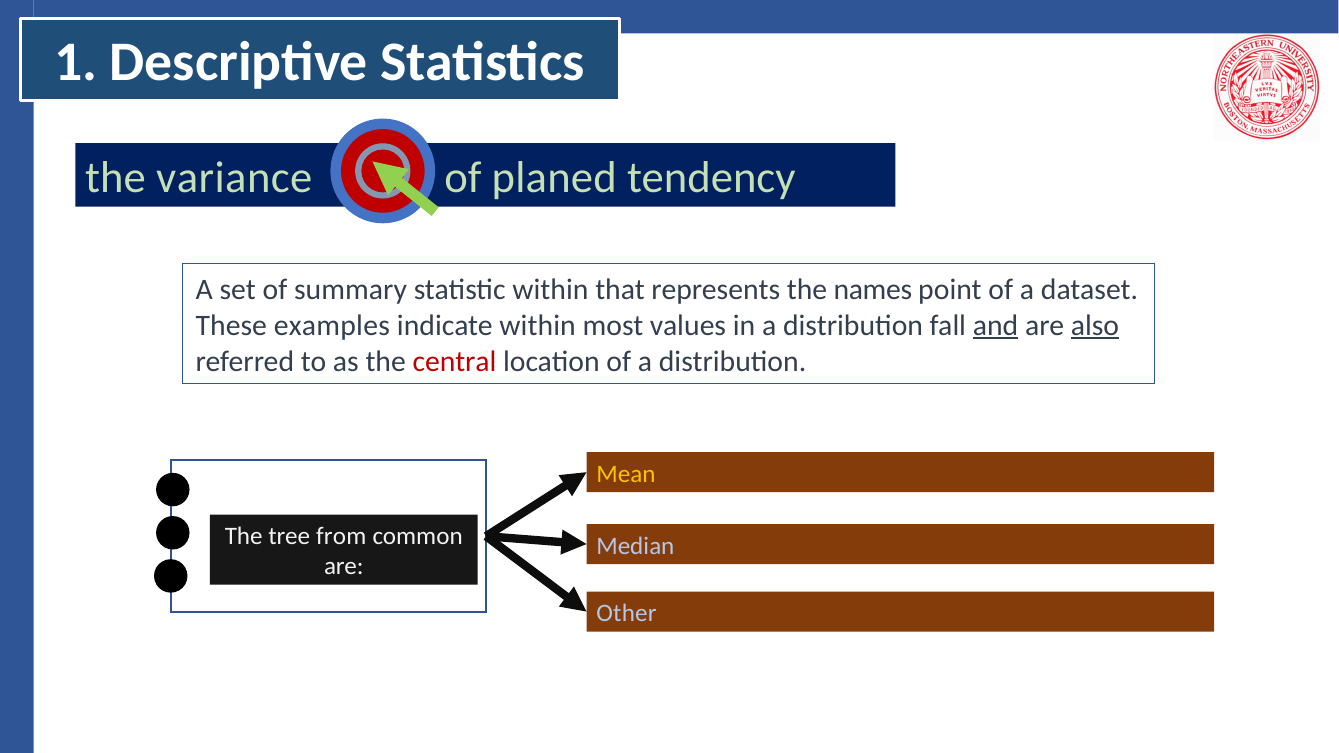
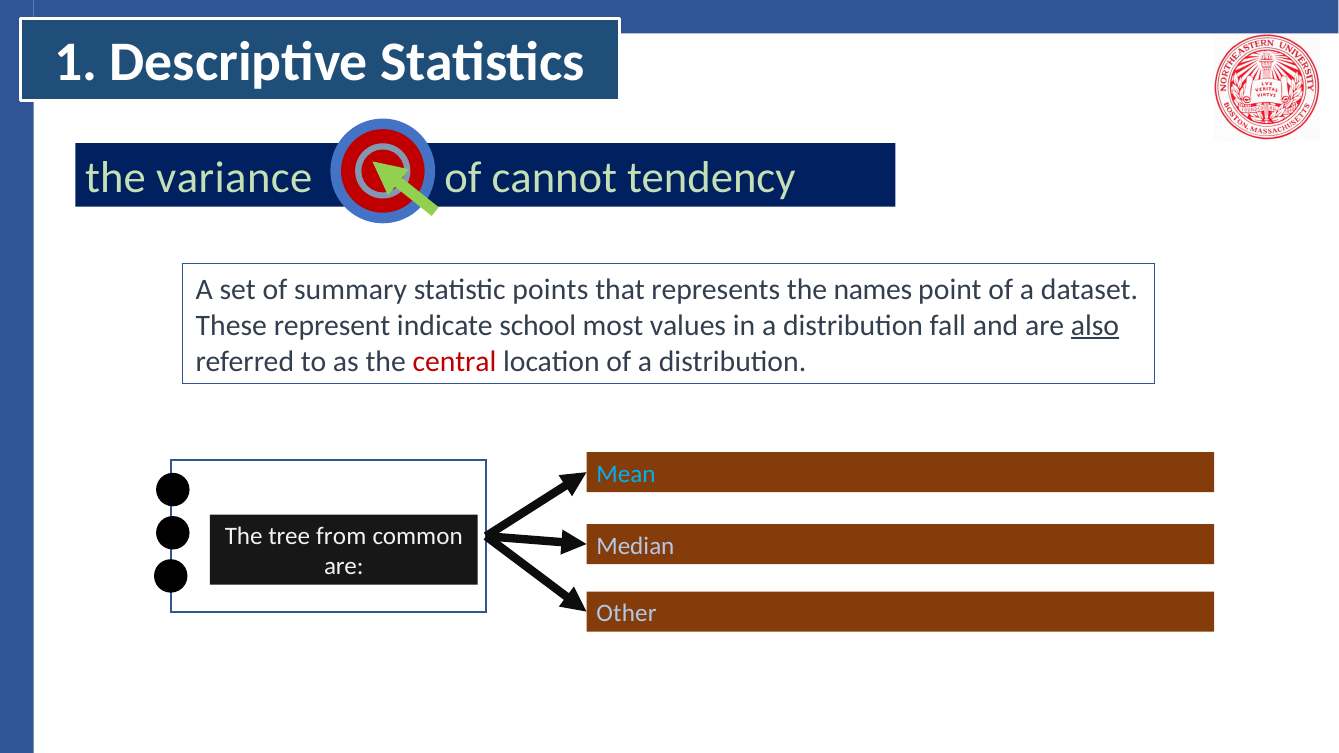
planed: planed -> cannot
statistic within: within -> points
examples: examples -> represent
indicate within: within -> school
and underline: present -> none
Mean colour: yellow -> light blue
